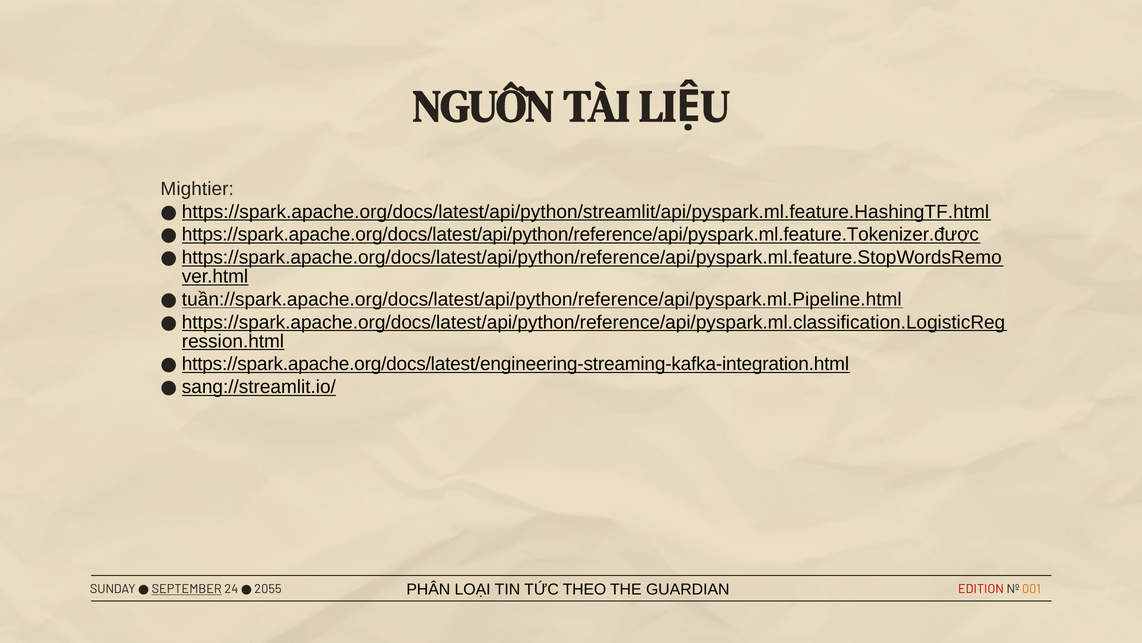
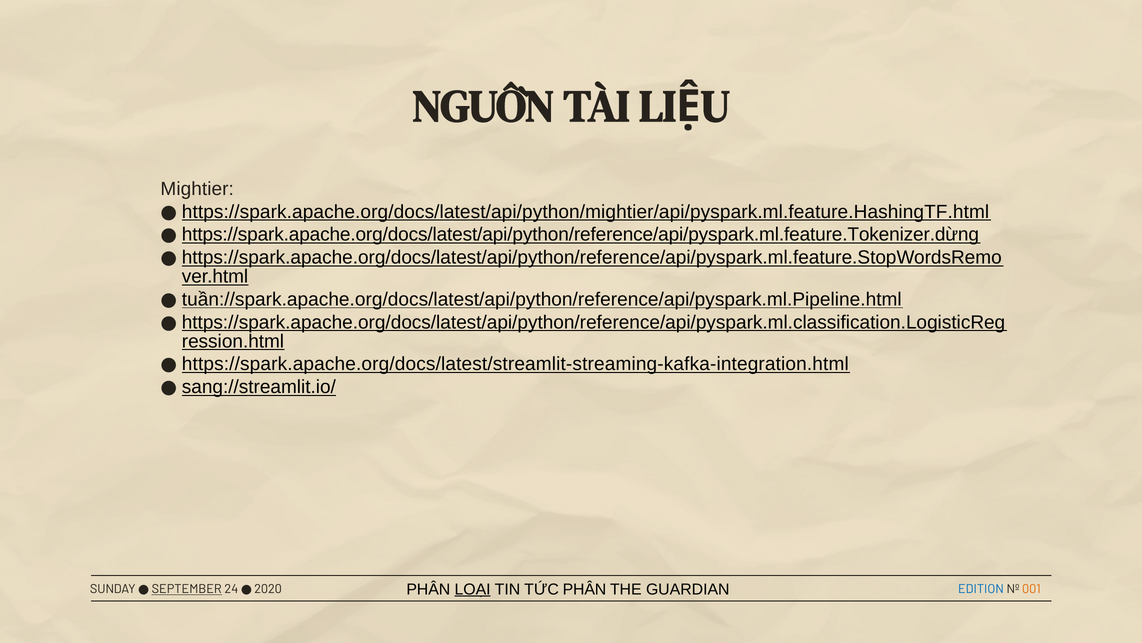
https://spark.apache.org/docs/latest/api/python/streamlit/api/pyspark.ml.feature.HashingTF.html: https://spark.apache.org/docs/latest/api/python/streamlit/api/pyspark.ml.feature.HashingTF.html -> https://spark.apache.org/docs/latest/api/python/mightier/api/pyspark.ml.feature.HashingTF.html
https://spark.apache.org/docs/latest/api/python/reference/api/pyspark.ml.feature.Tokenizer.được: https://spark.apache.org/docs/latest/api/python/reference/api/pyspark.ml.feature.Tokenizer.được -> https://spark.apache.org/docs/latest/api/python/reference/api/pyspark.ml.feature.Tokenizer.dừng
https://spark.apache.org/docs/latest/engineering-streaming-kafka-integration.html: https://spark.apache.org/docs/latest/engineering-streaming-kafka-integration.html -> https://spark.apache.org/docs/latest/streamlit-streaming-kafka-integration.html
LOẠI underline: none -> present
TỨC THEO: THEO -> PHÂN
EDITION colour: red -> blue
2055: 2055 -> 2020
